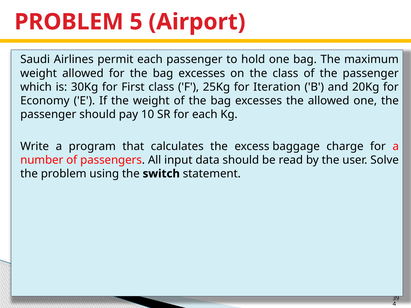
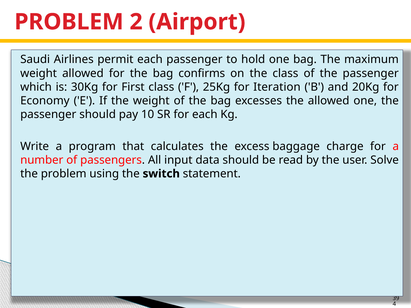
5: 5 -> 2
for the bag excesses: excesses -> confirms
